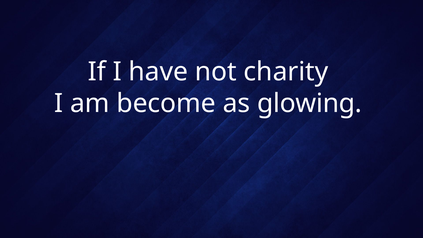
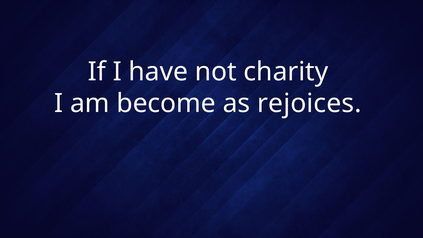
glowing: glowing -> rejoices
